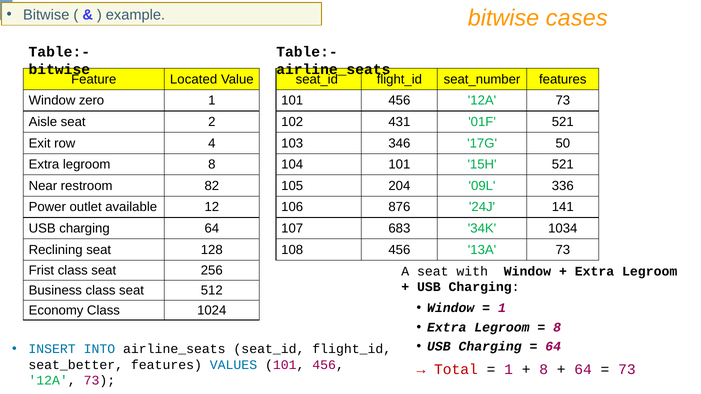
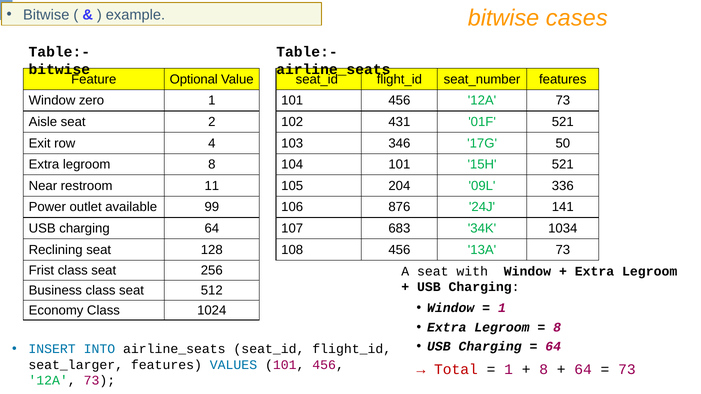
Located: Located -> Optional
82: 82 -> 11
12: 12 -> 99
seat_better: seat_better -> seat_larger
